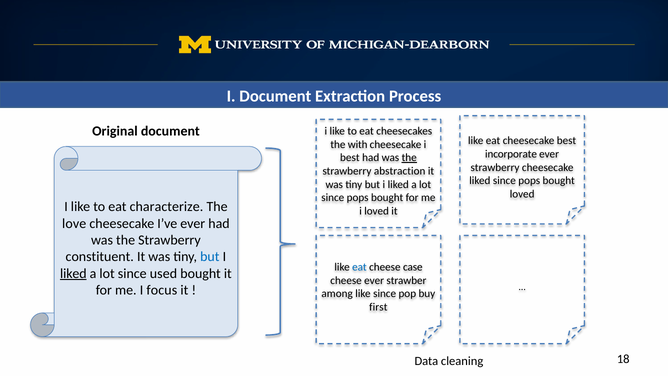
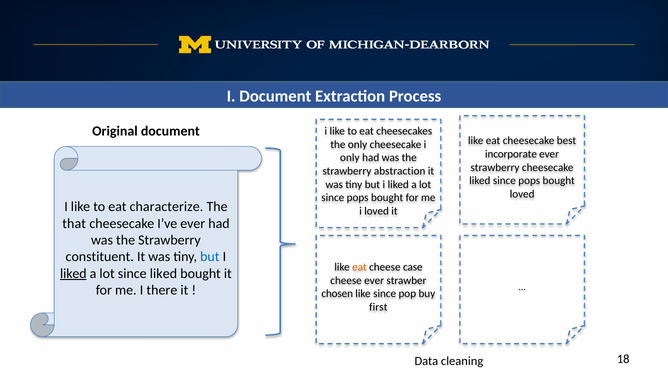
the with: with -> only
best at (350, 158): best -> only
the at (409, 158) underline: present -> none
love: love -> that
eat at (359, 267) colour: blue -> orange
since used: used -> liked
focus: focus -> there
among: among -> chosen
